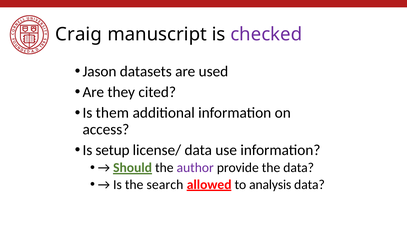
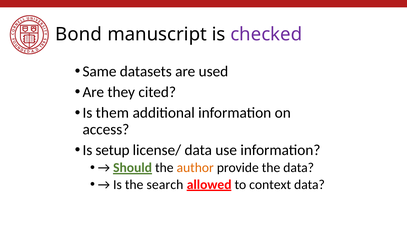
Craig: Craig -> Bond
Jason: Jason -> Same
author colour: purple -> orange
analysis: analysis -> context
